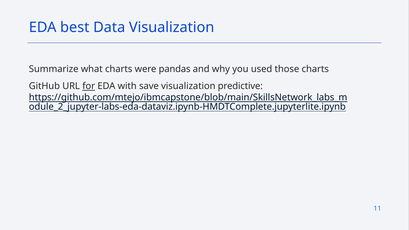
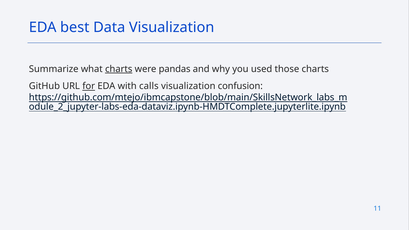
charts at (119, 69) underline: none -> present
save: save -> calls
predictive: predictive -> confusion
